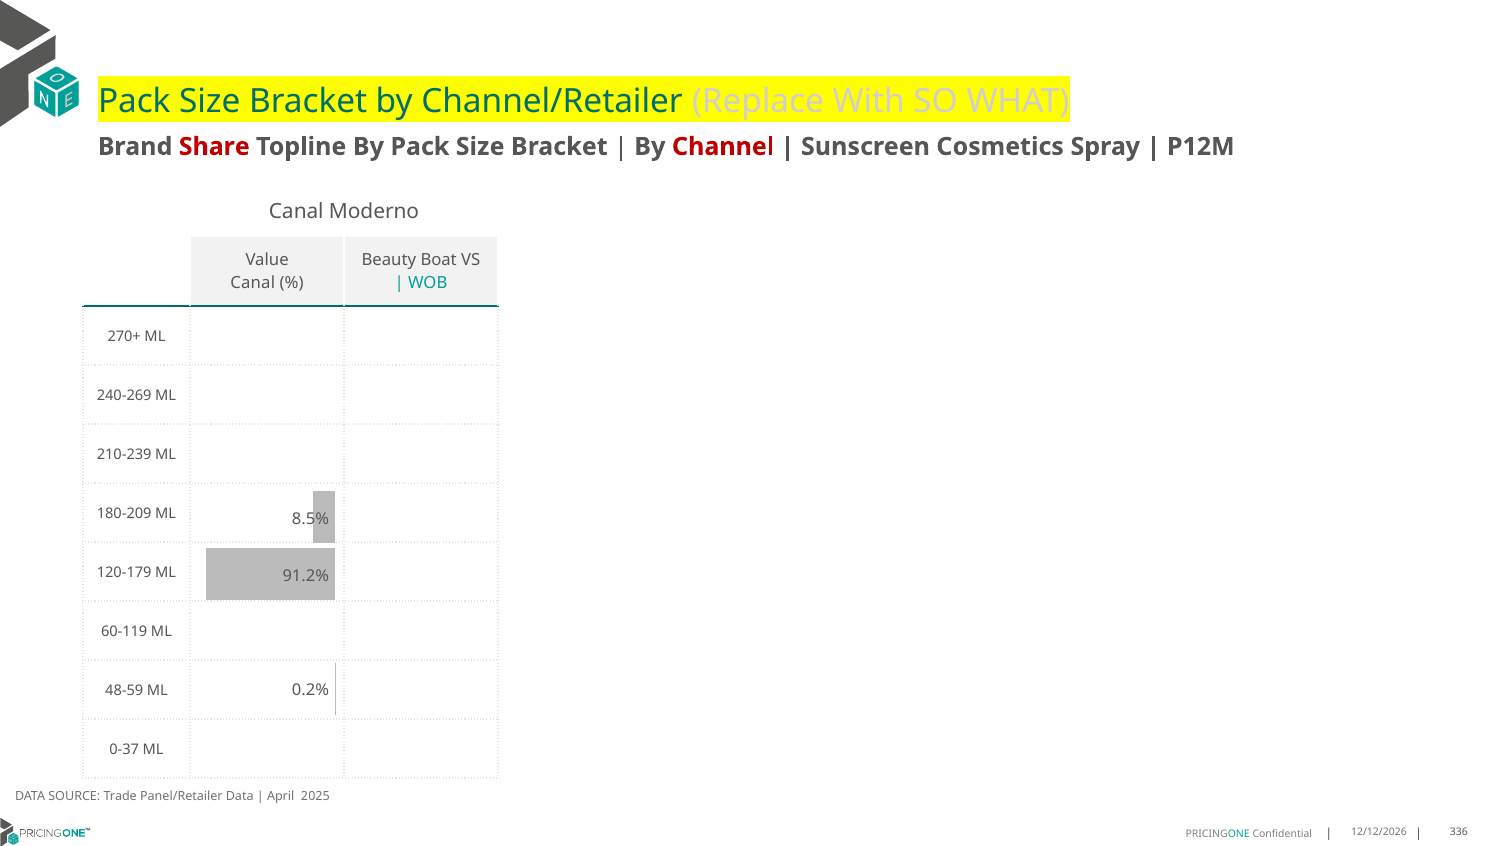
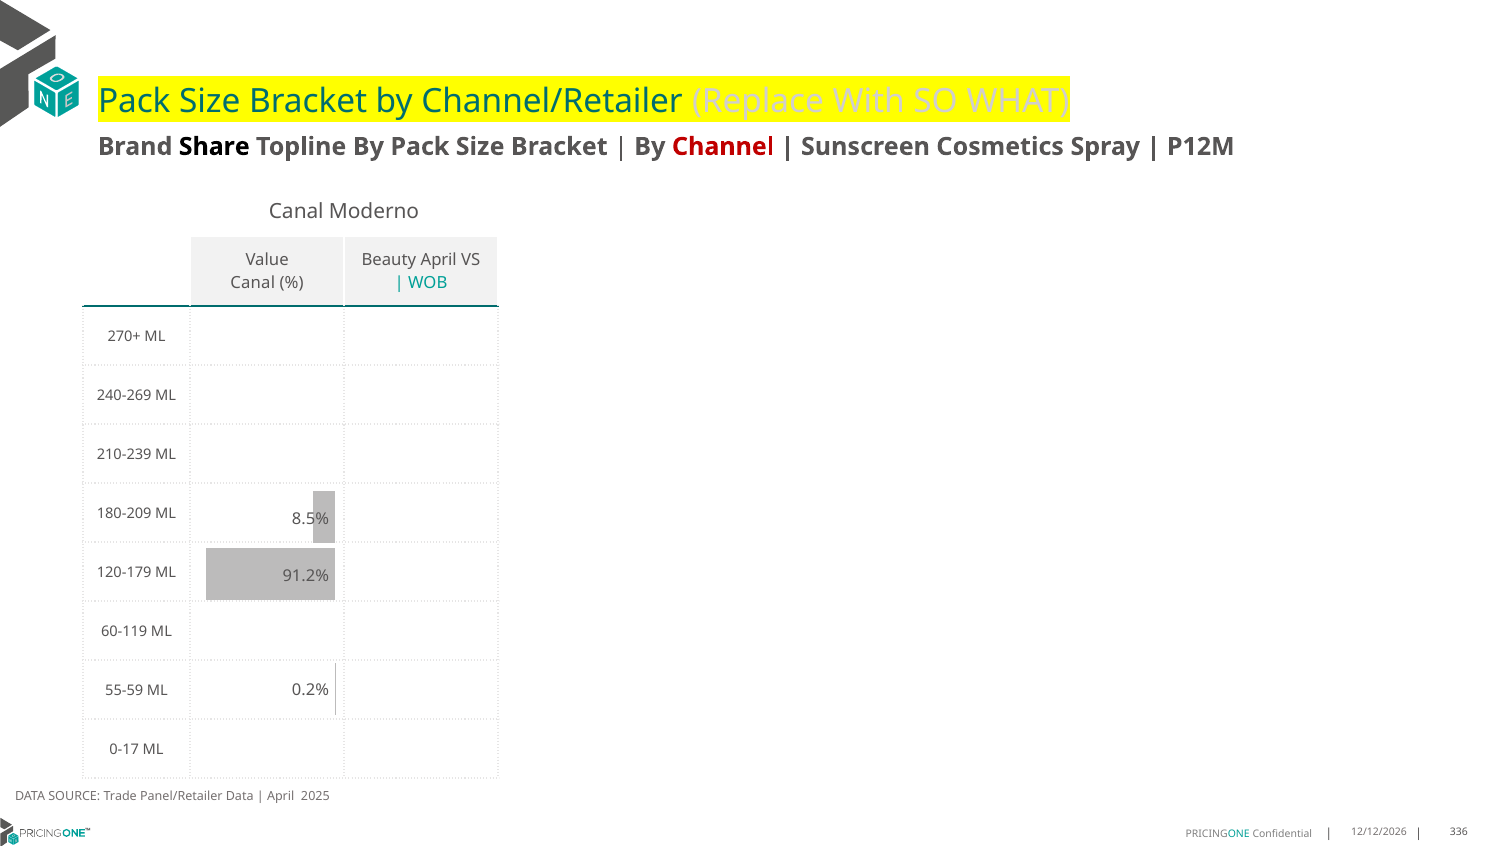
Share colour: red -> black
Beauty Boat: Boat -> April
48-59: 48-59 -> 55-59
0-37: 0-37 -> 0-17
